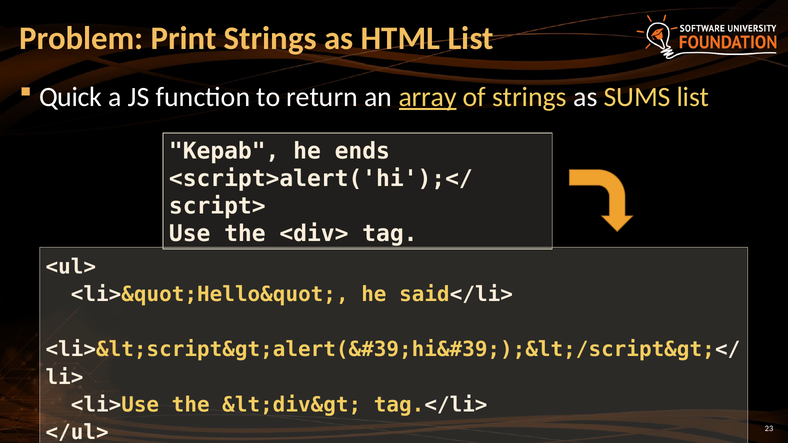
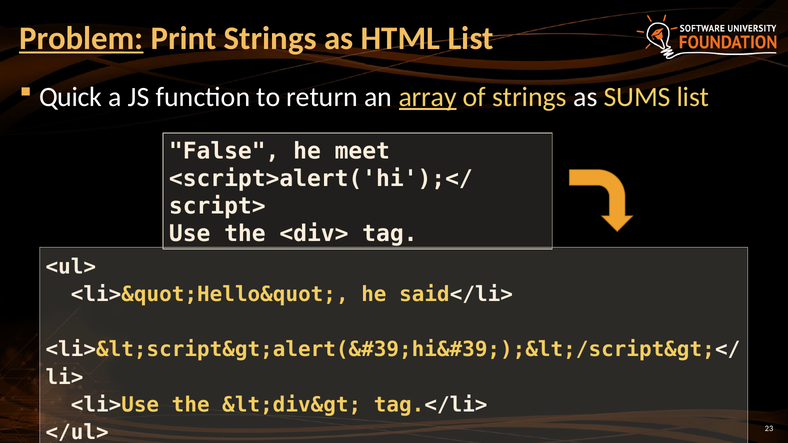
Problem underline: none -> present
Kepab: Kepab -> False
ends: ends -> meet
